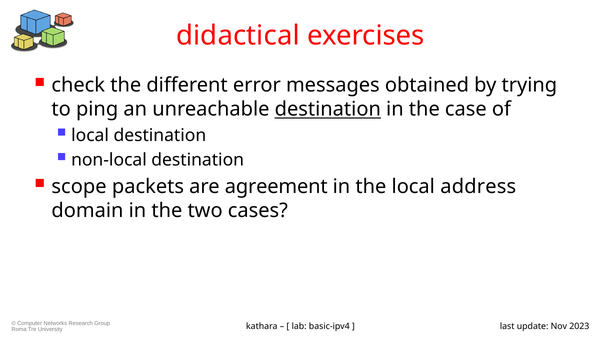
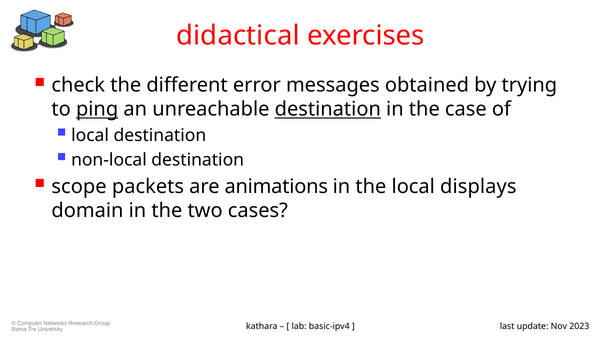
ping underline: none -> present
agreement: agreement -> animations
address: address -> displays
